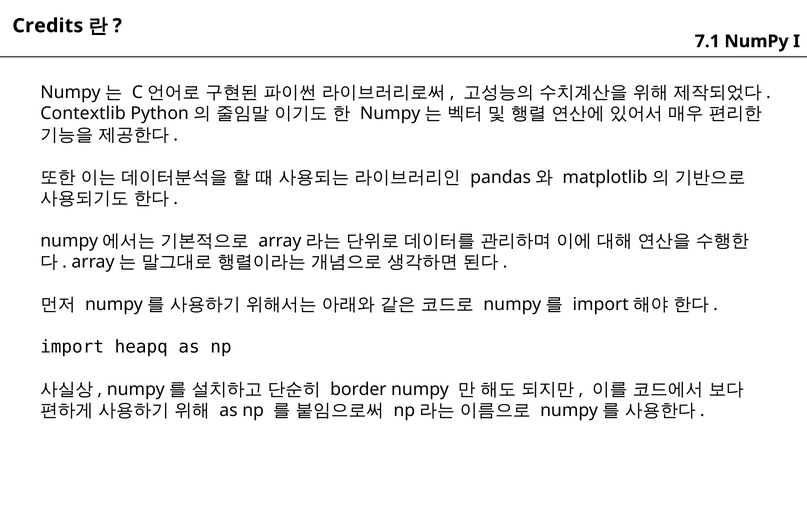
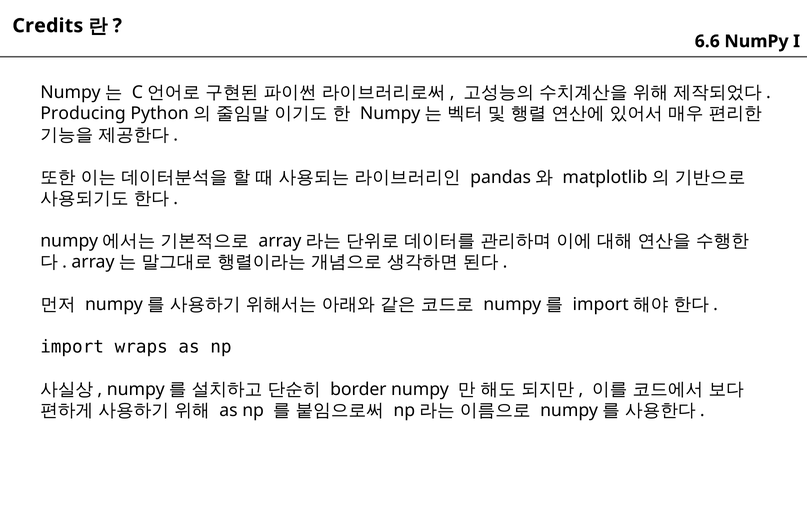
7.1: 7.1 -> 6.6
Contextlib: Contextlib -> Producing
heapq: heapq -> wraps
